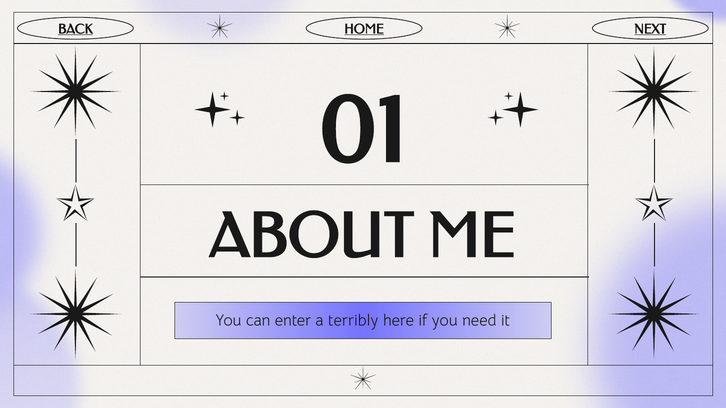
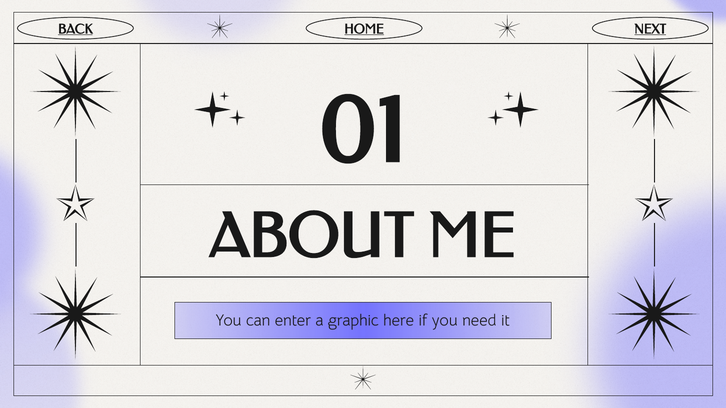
terribly: terribly -> graphic
